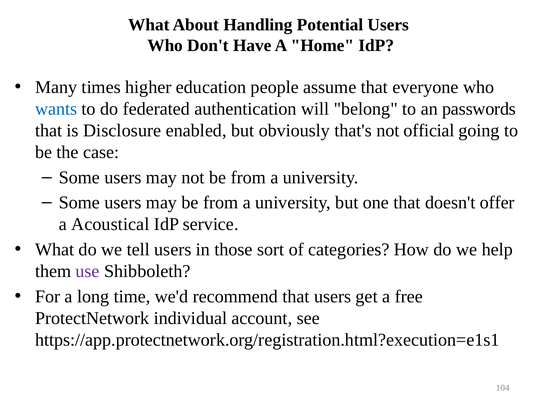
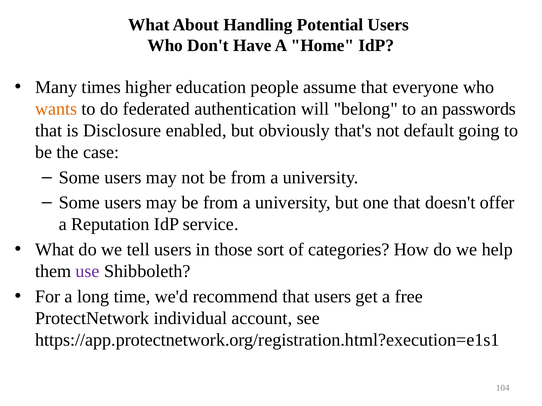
wants colour: blue -> orange
official: official -> default
Acoustical: Acoustical -> Reputation
